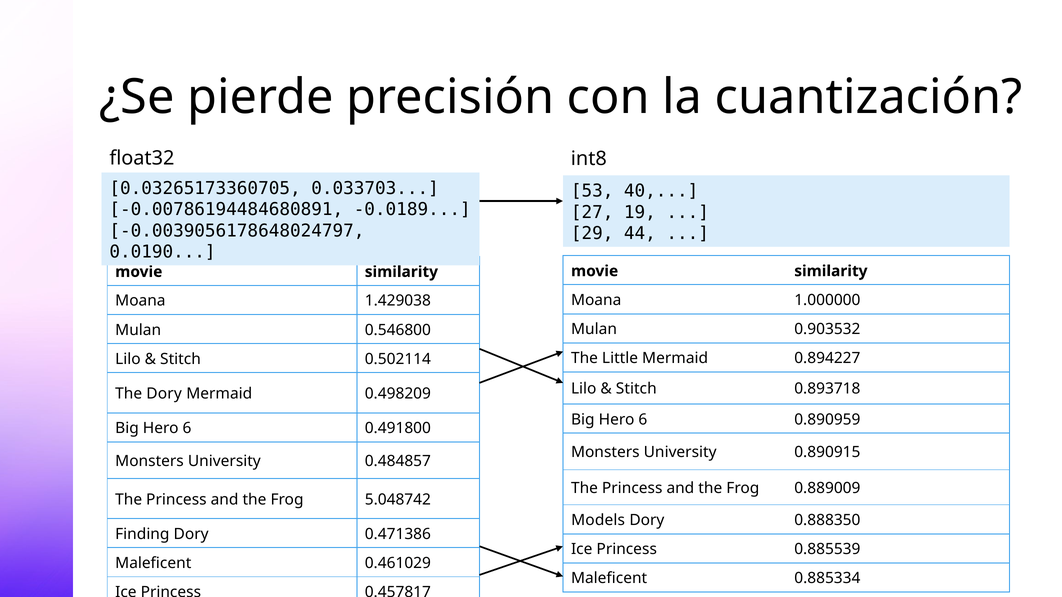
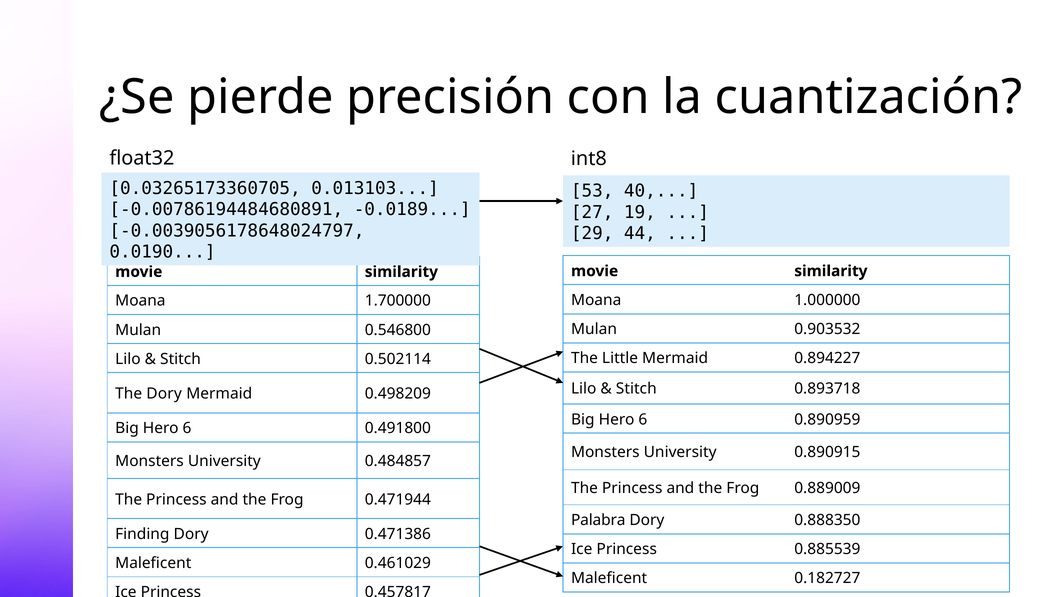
0.033703: 0.033703 -> 0.013103
1.429038: 1.429038 -> 1.700000
5.048742: 5.048742 -> 0.471944
Models: Models -> Palabra
0.885334: 0.885334 -> 0.182727
